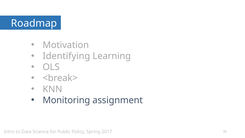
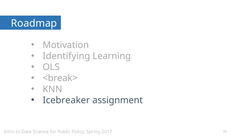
Monitoring: Monitoring -> Icebreaker
